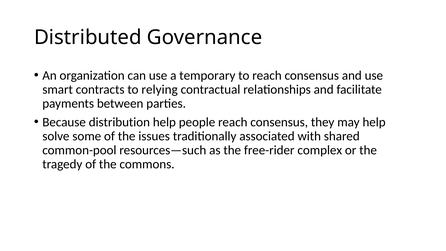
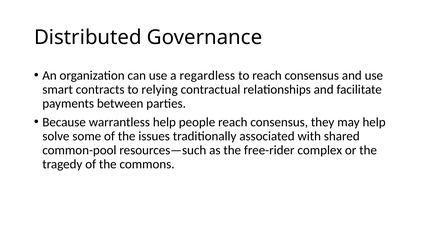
temporary: temporary -> regardless
distribution: distribution -> warrantless
